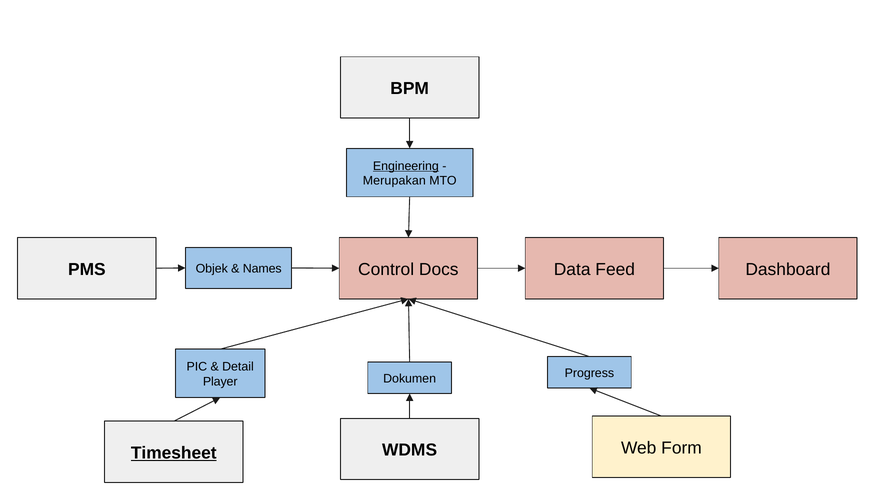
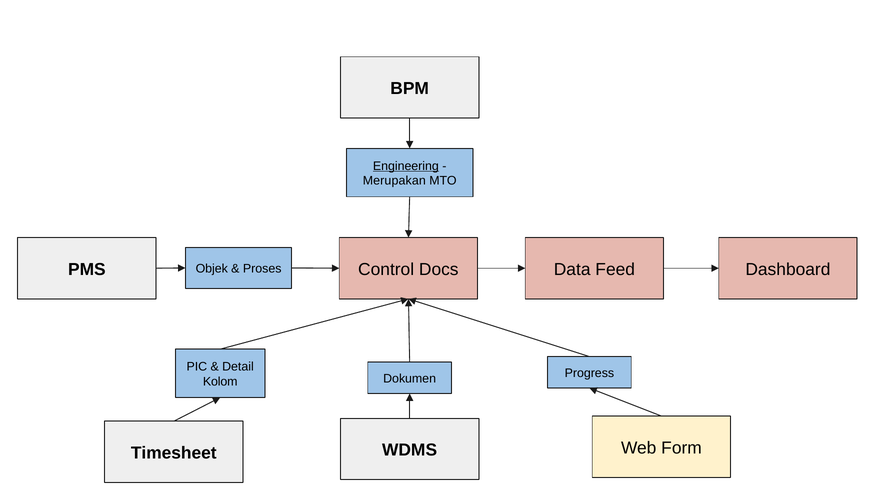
Names: Names -> Proses
Player: Player -> Kolom
Timesheet underline: present -> none
